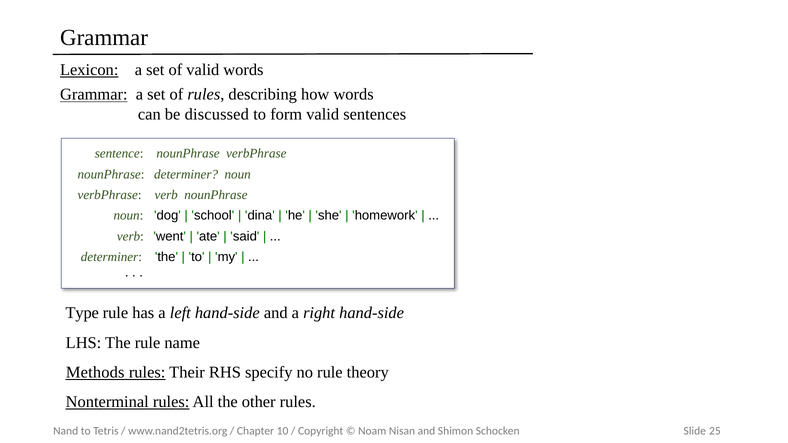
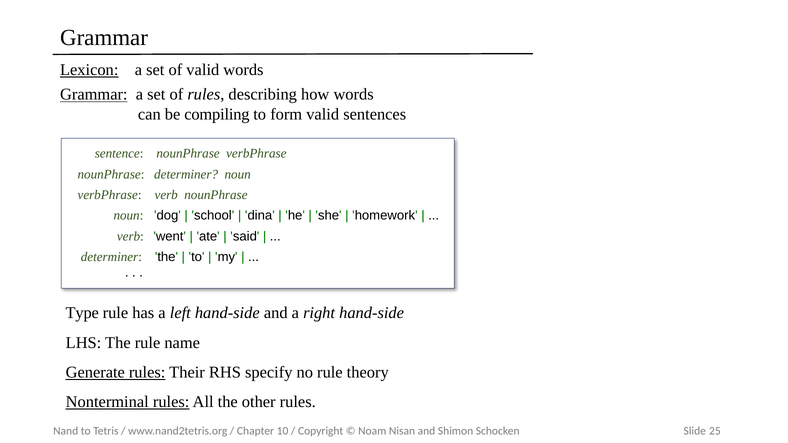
discussed: discussed -> compiling
Methods: Methods -> Generate
